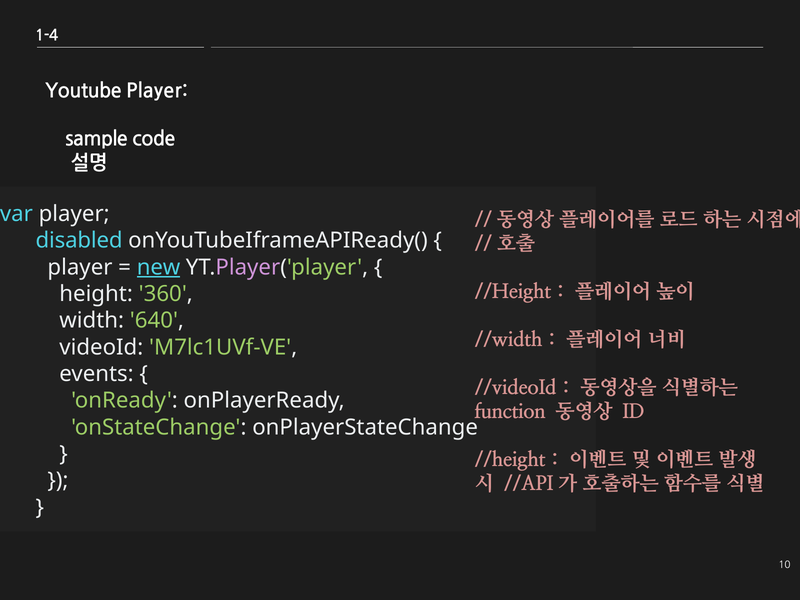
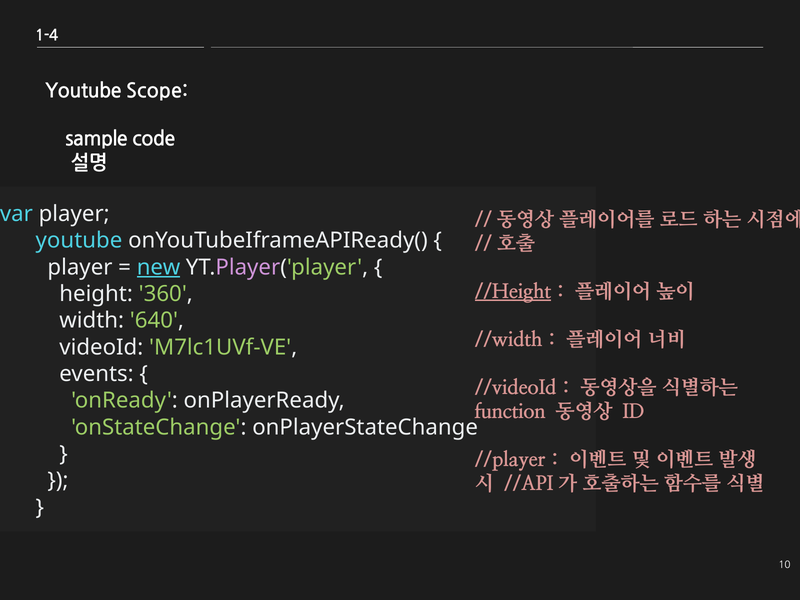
Youtube Player: Player -> Scope
disabled at (79, 241): disabled -> youtube
//Height at (513, 292) underline: none -> present
//height at (510, 460): //height -> //player
